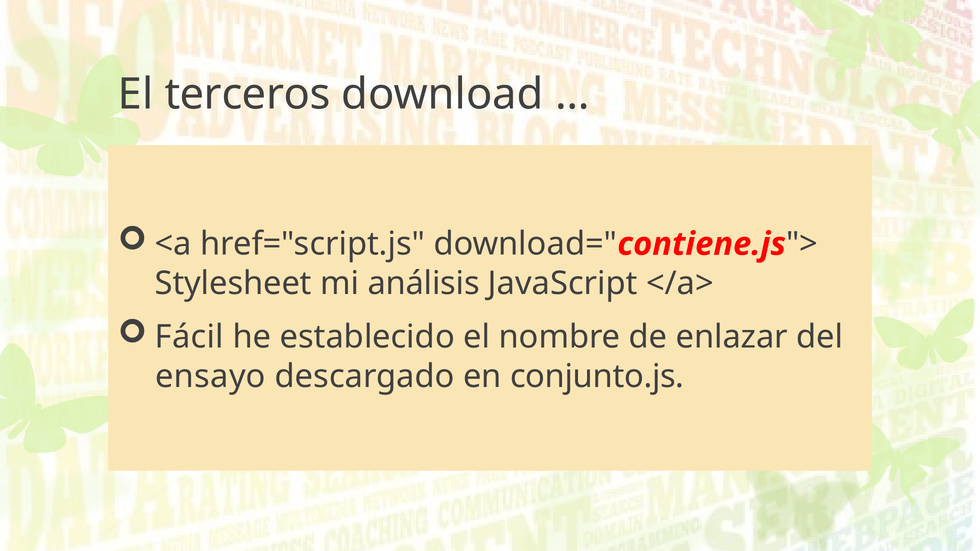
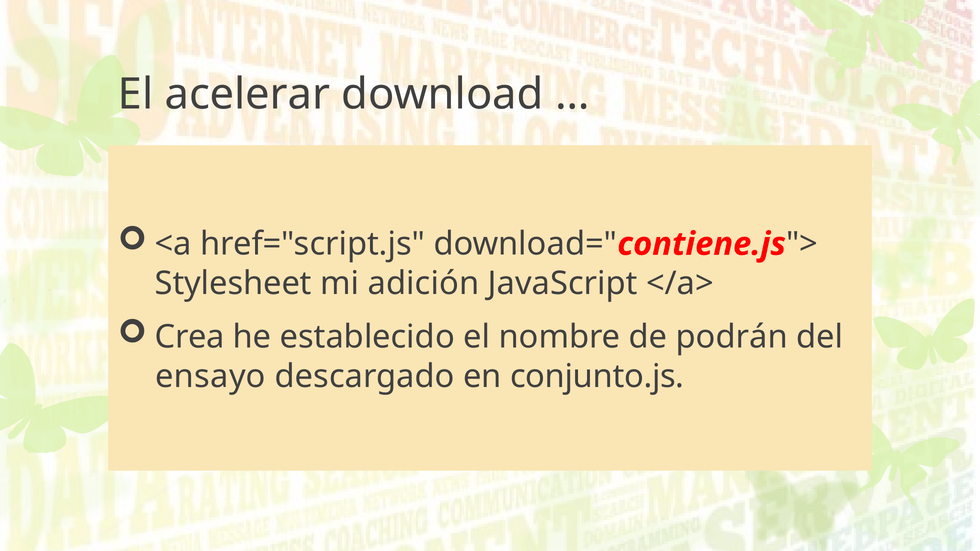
terceros: terceros -> acelerar
análisis: análisis -> adición
Fácil: Fácil -> Crea
enlazar: enlazar -> podrán
